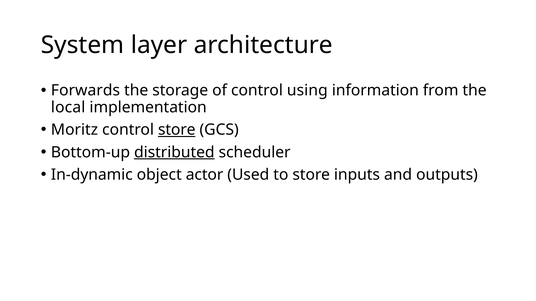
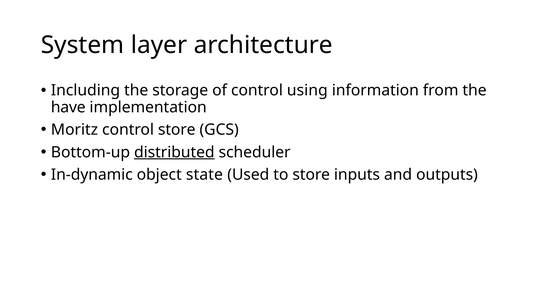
Forwards: Forwards -> Including
local: local -> have
store at (177, 130) underline: present -> none
actor: actor -> state
